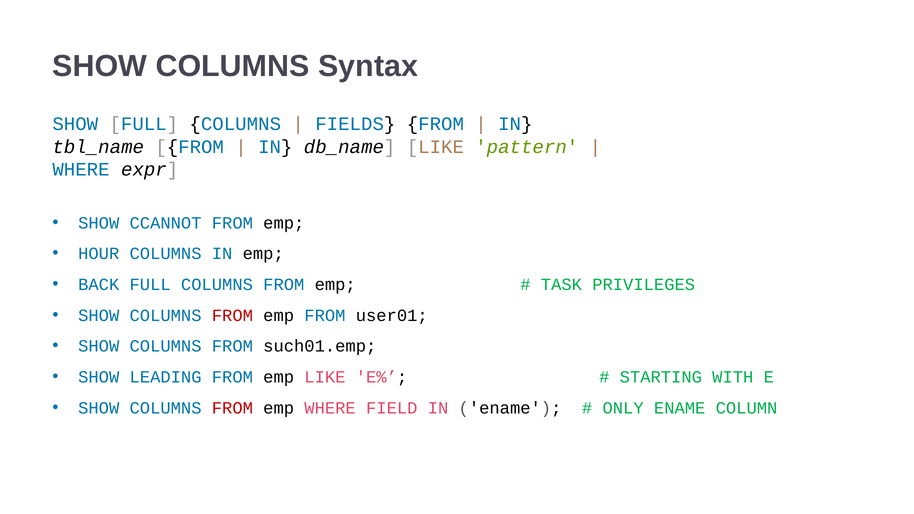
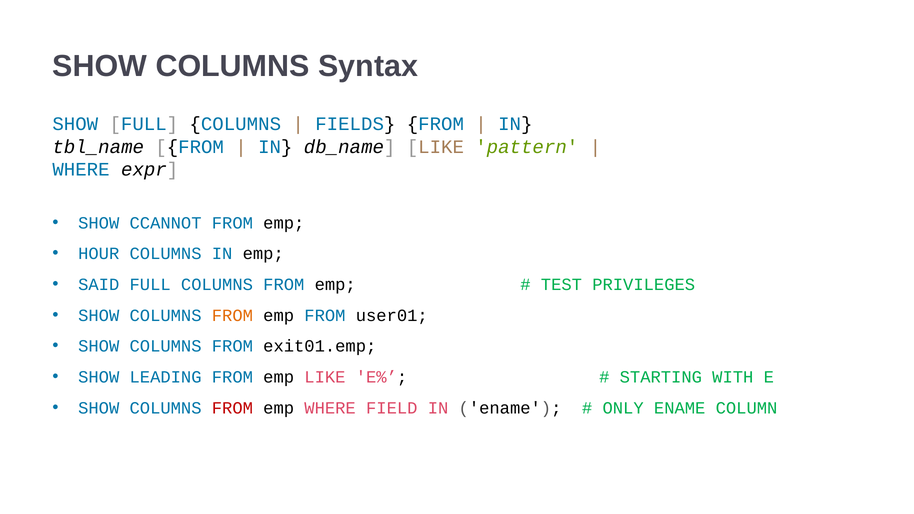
BACK: BACK -> SAID
TASK: TASK -> TEST
FROM at (232, 315) colour: red -> orange
such01.emp: such01.emp -> exit01.emp
